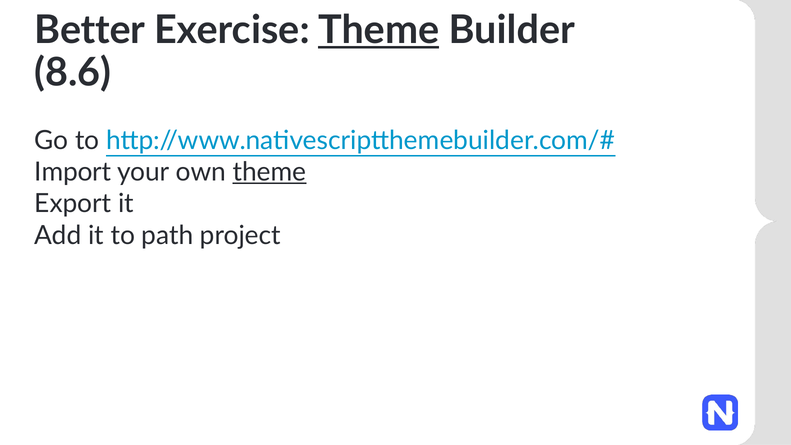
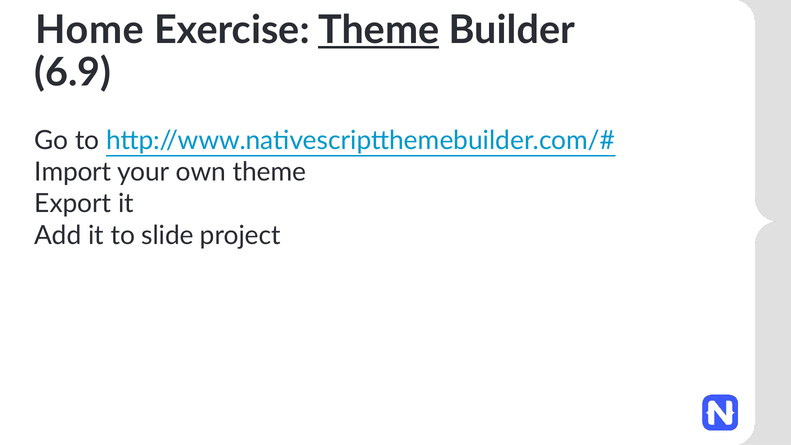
Better: Better -> Home
8.6: 8.6 -> 6.9
theme at (270, 172) underline: present -> none
path: path -> slide
